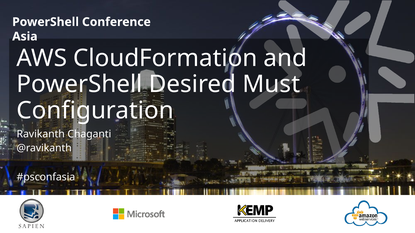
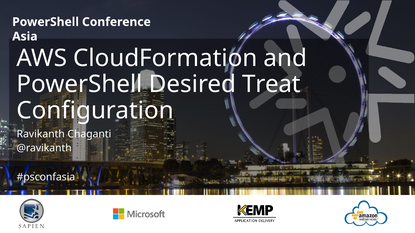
Must: Must -> Treat
